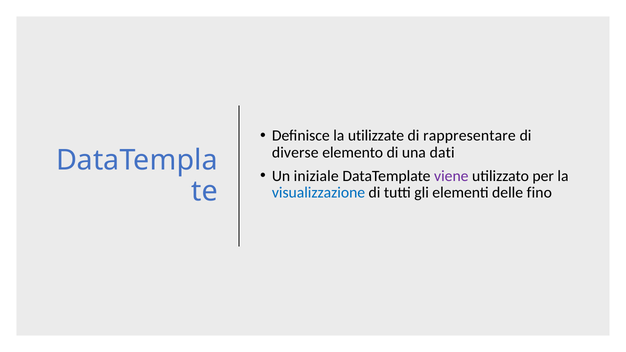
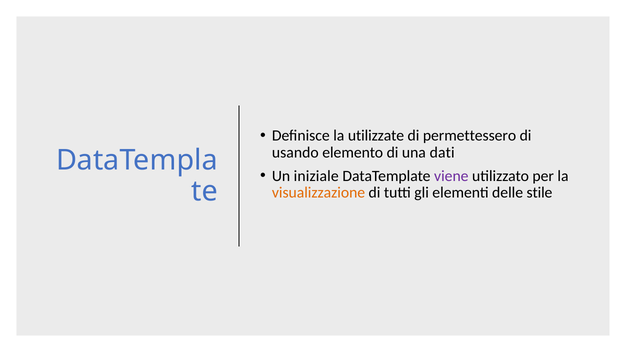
rappresentare: rappresentare -> permettessero
diverse: diverse -> usando
visualizzazione colour: blue -> orange
fino: fino -> stile
